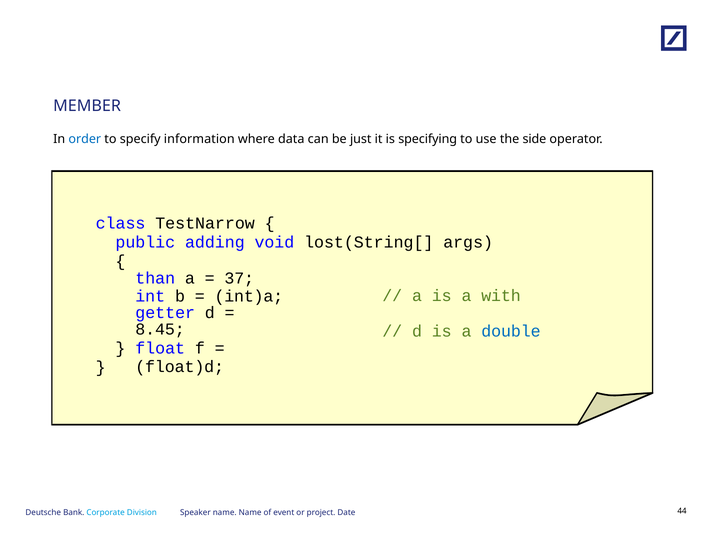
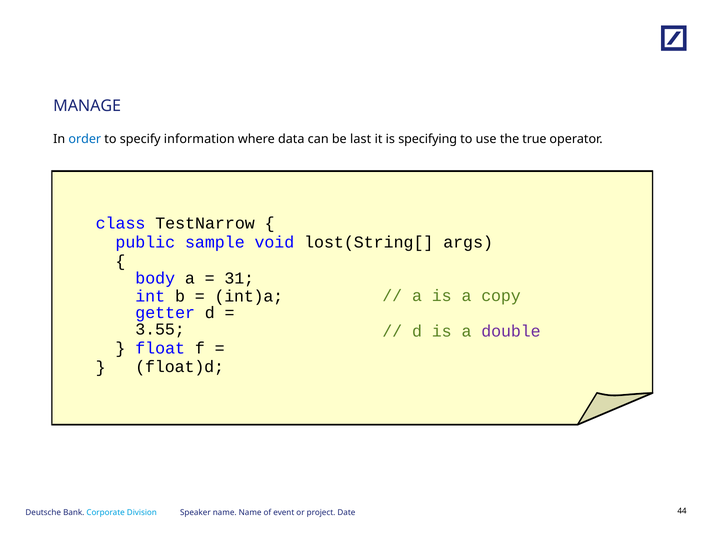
MEMBER: MEMBER -> MANAGE
just: just -> last
side: side -> true
adding: adding -> sample
than: than -> body
37: 37 -> 31
with: with -> copy
8.45: 8.45 -> 3.55
double colour: blue -> purple
